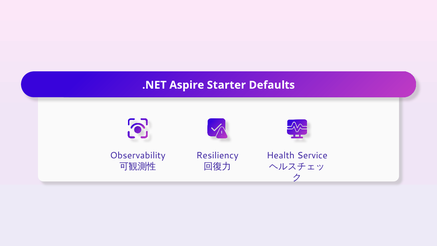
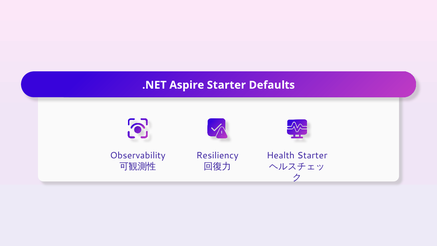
Health Service: Service -> Starter
